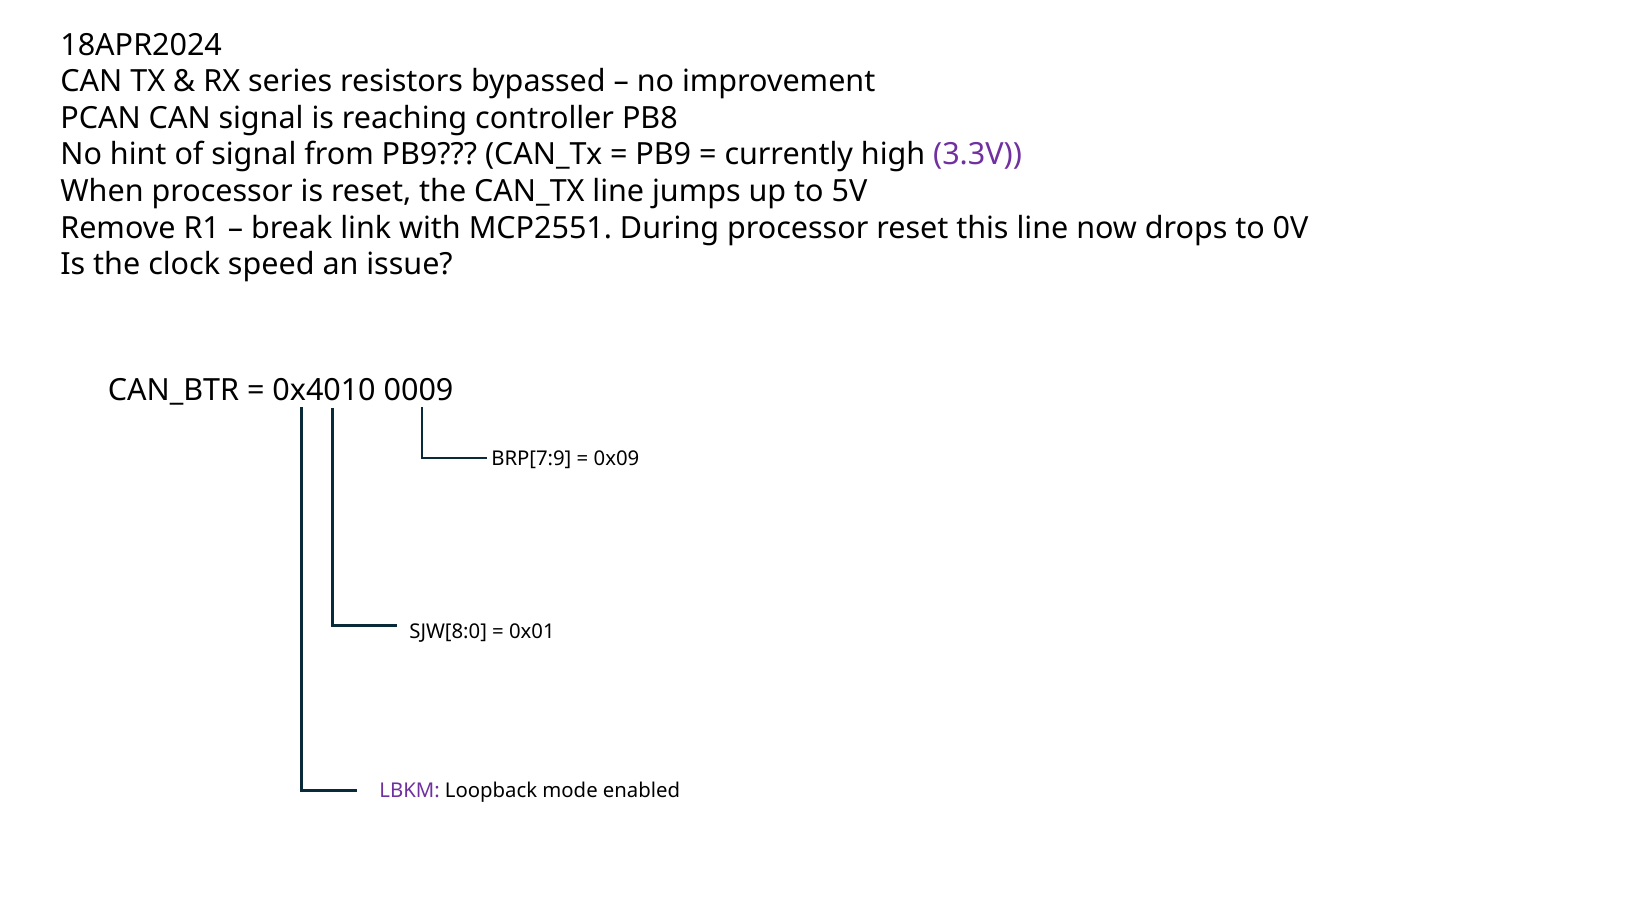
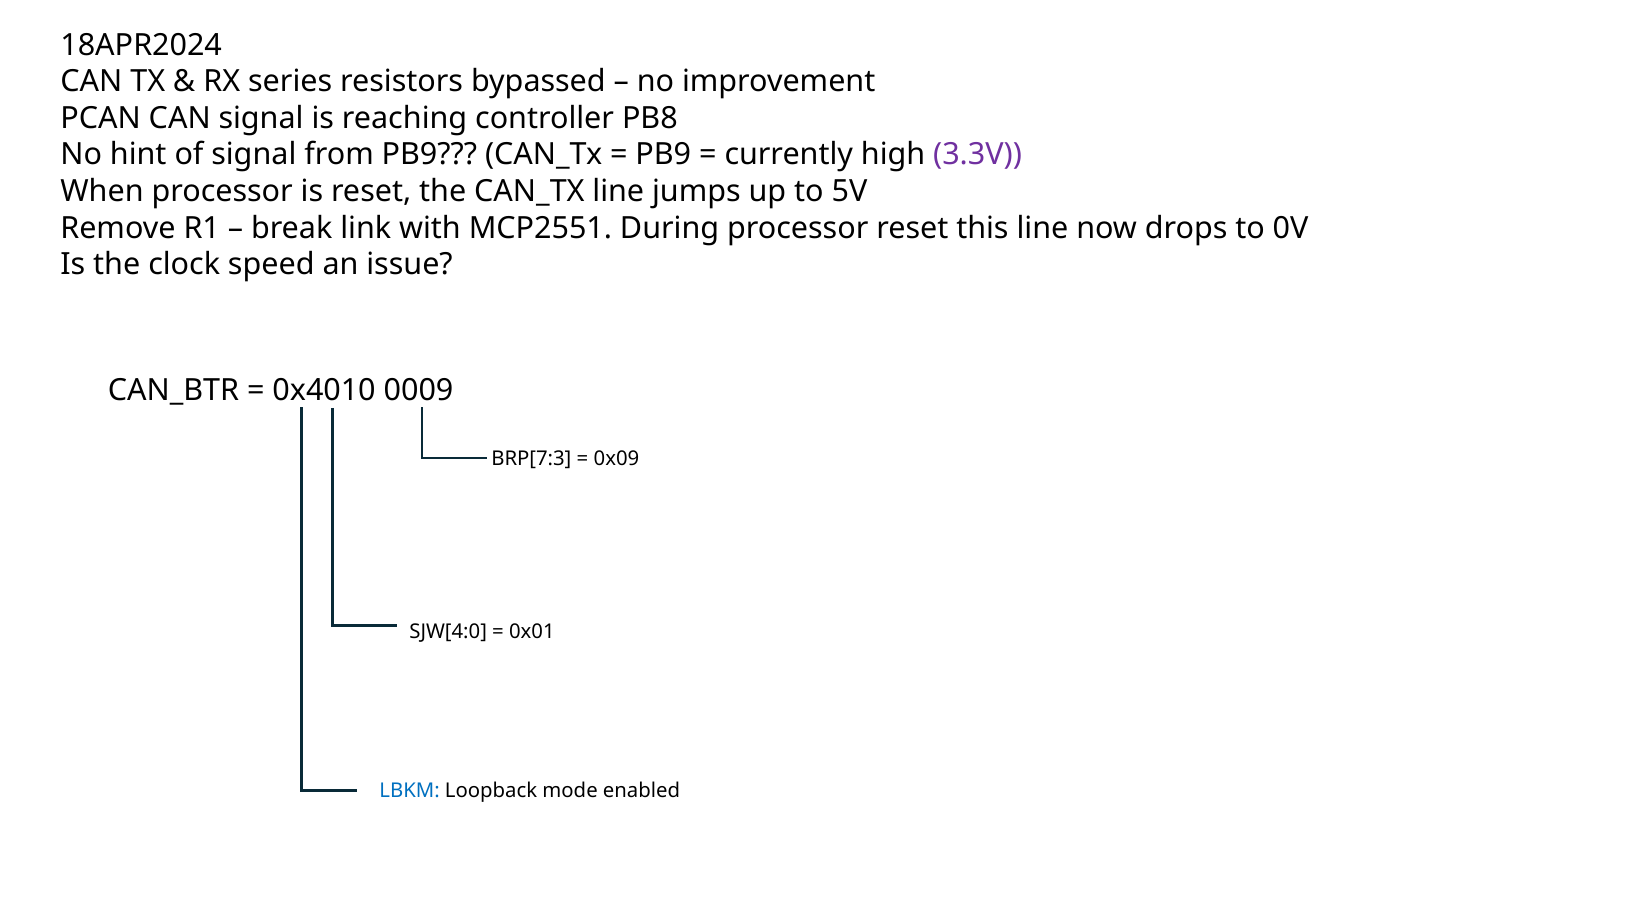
BRP[7:9: BRP[7:9 -> BRP[7:3
SJW[8:0: SJW[8:0 -> SJW[4:0
LBKM colour: purple -> blue
